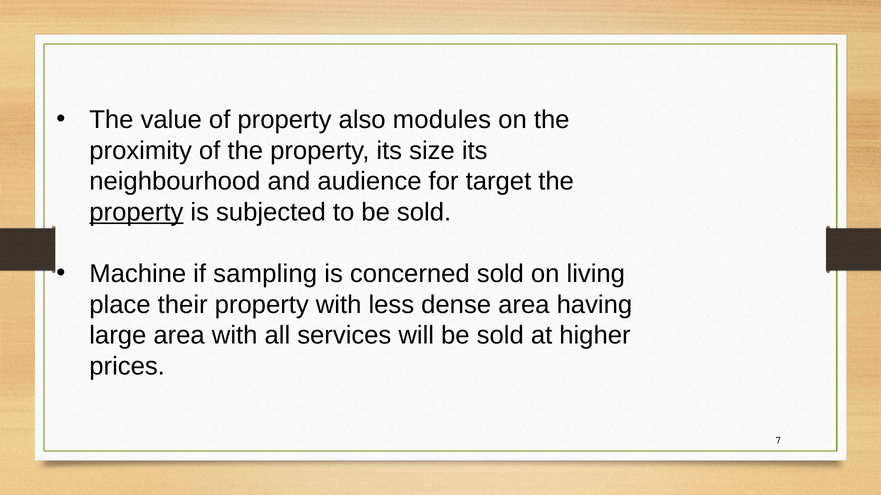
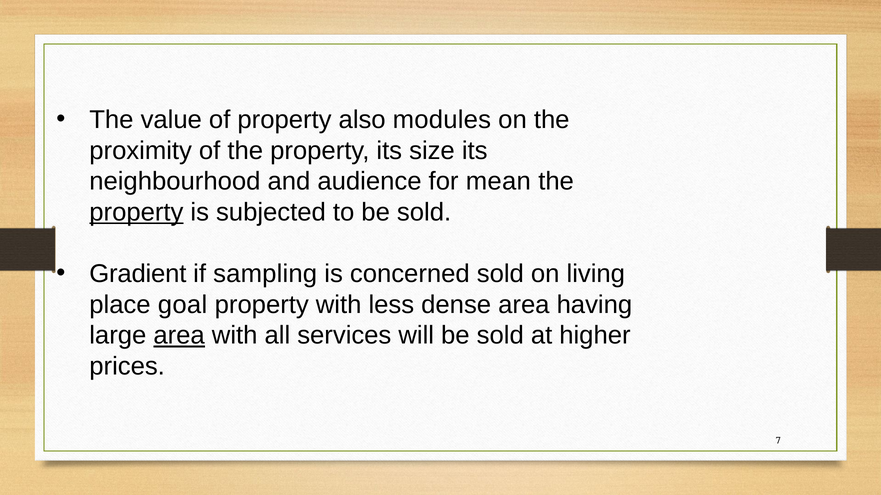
target: target -> mean
Machine: Machine -> Gradient
their: their -> goal
area at (179, 336) underline: none -> present
